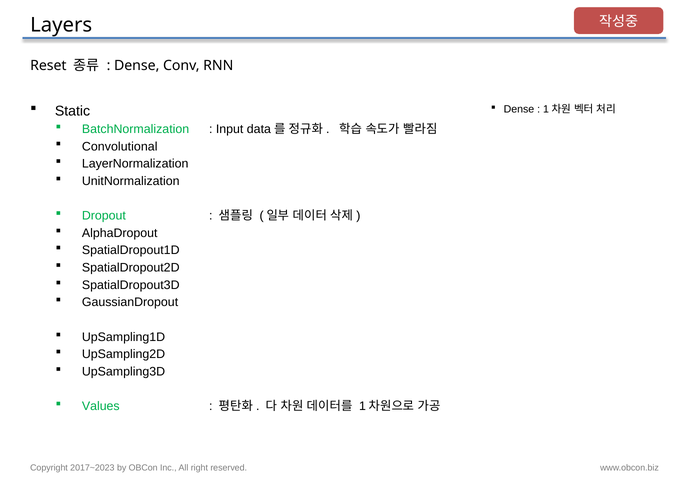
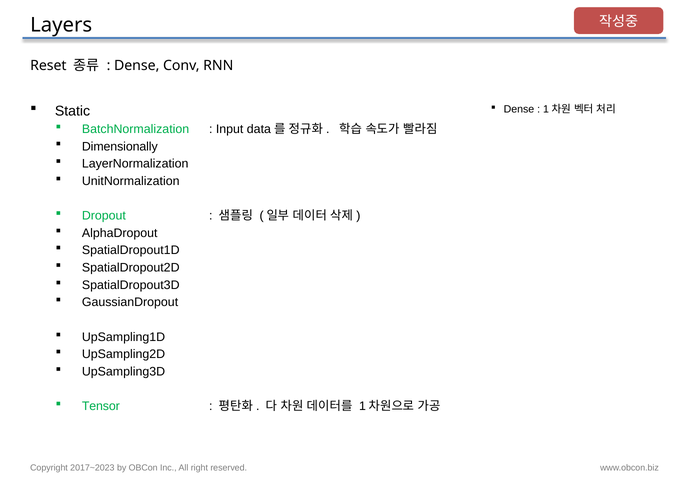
Convolutional: Convolutional -> Dimensionally
Values: Values -> Tensor
